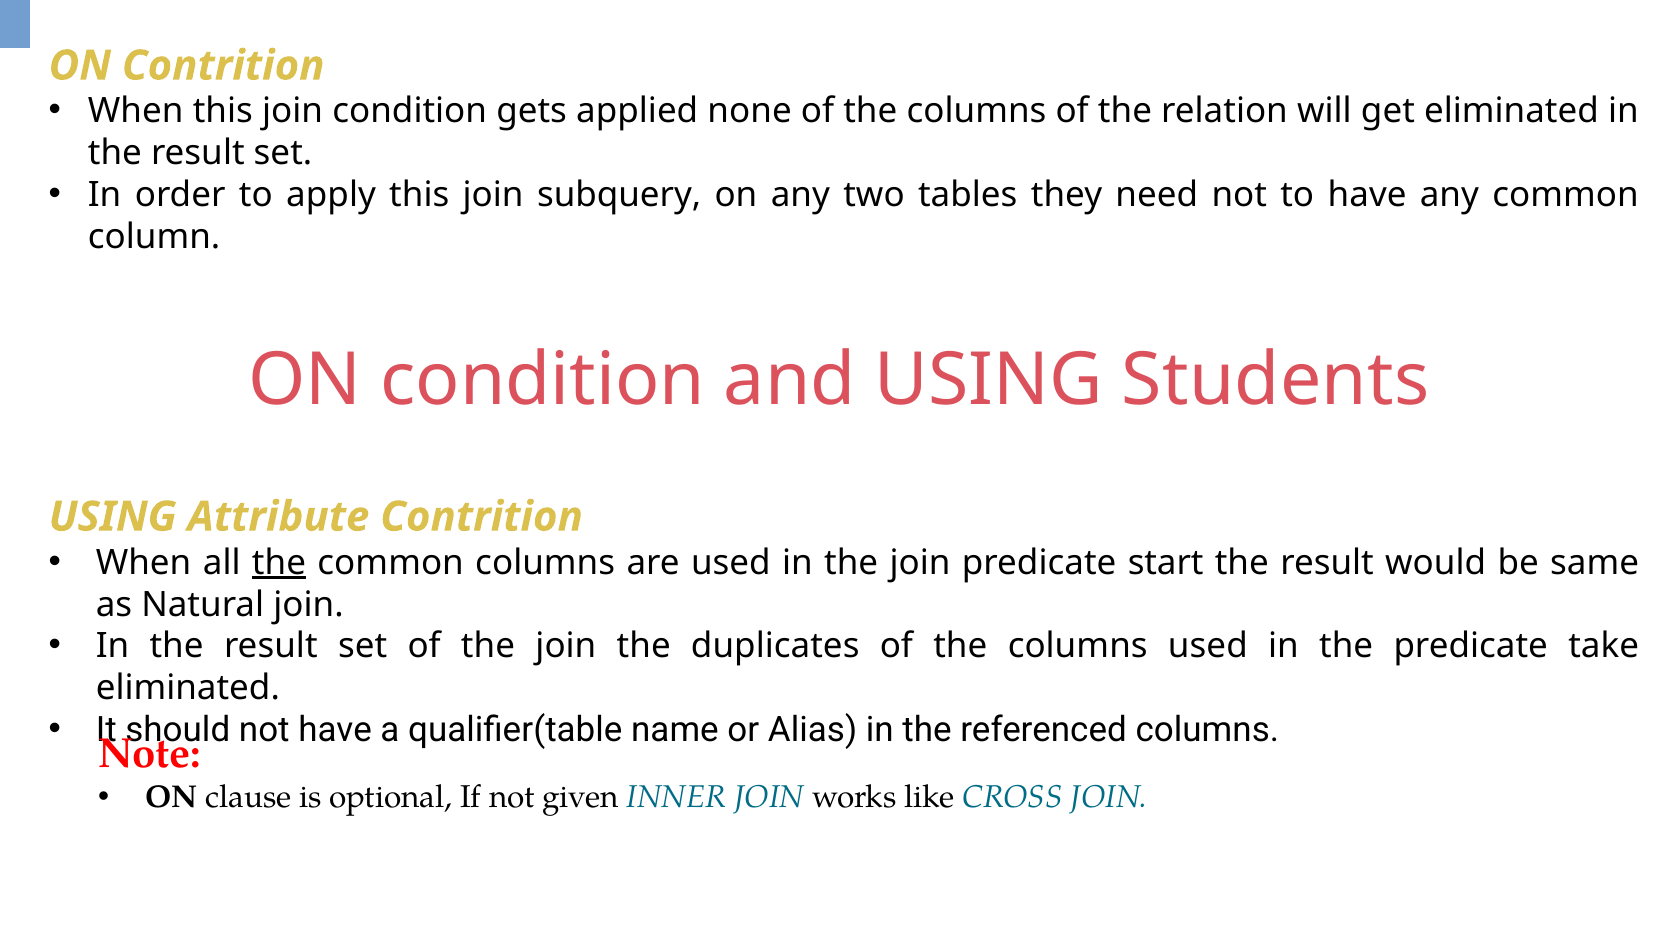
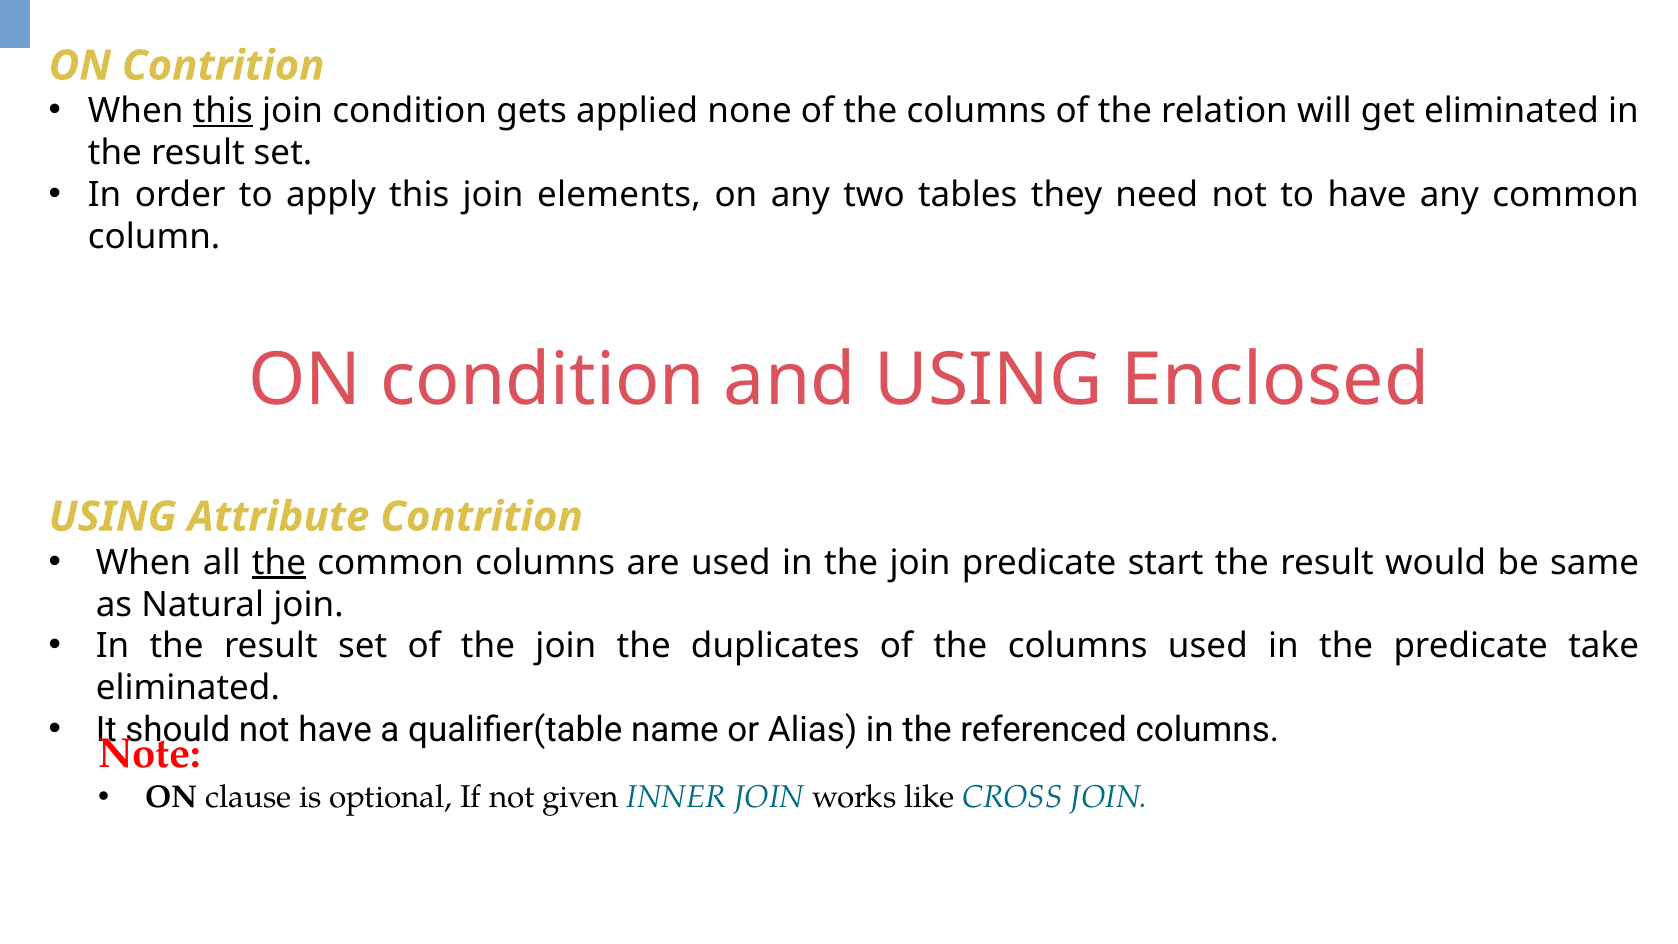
this at (223, 111) underline: none -> present
subquery: subquery -> elements
Students: Students -> Enclosed
